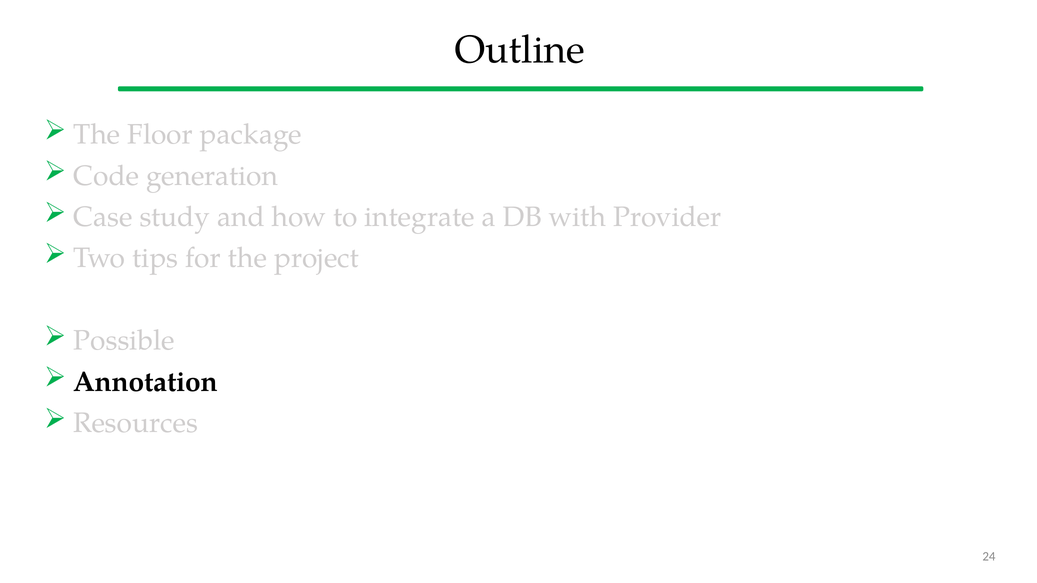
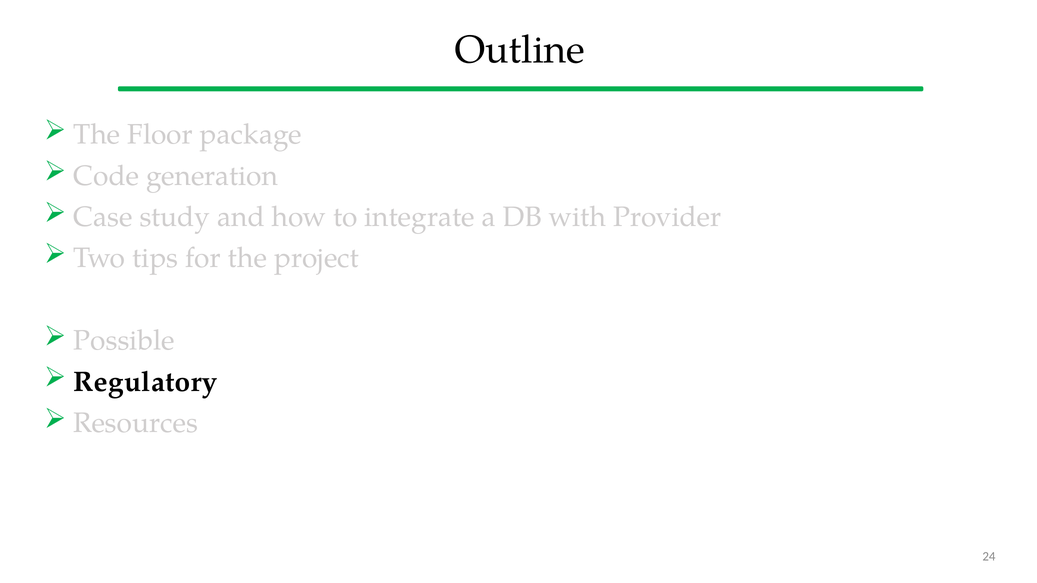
Annotation: Annotation -> Regulatory
